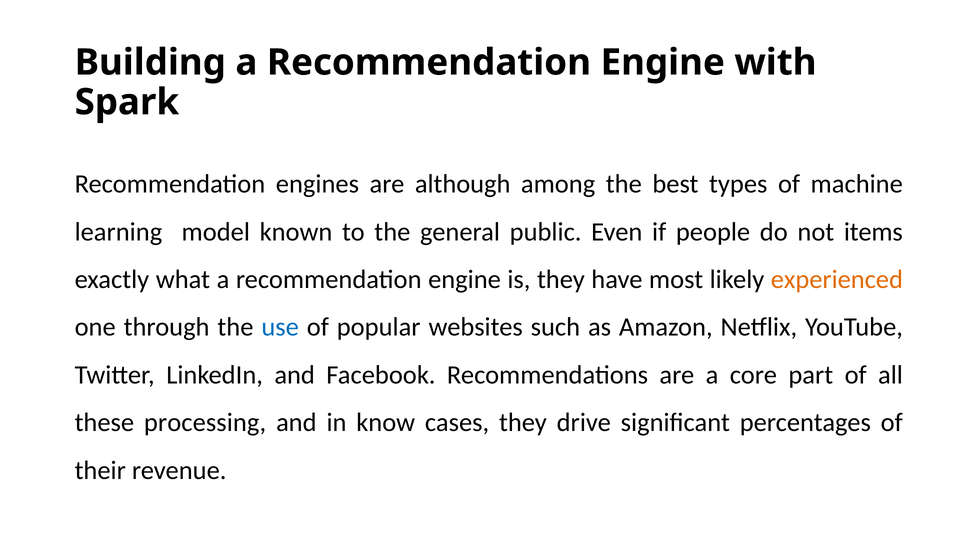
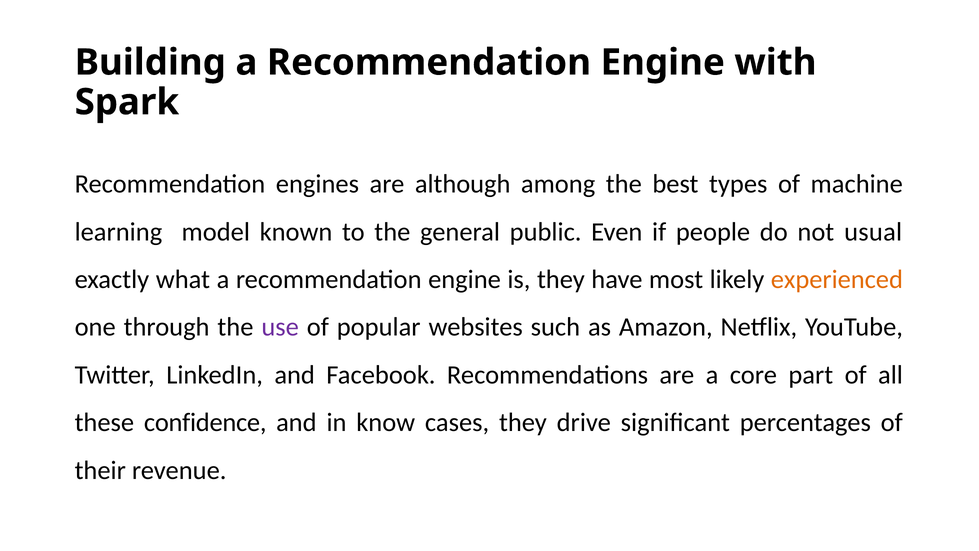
items: items -> usual
use colour: blue -> purple
processing: processing -> confidence
